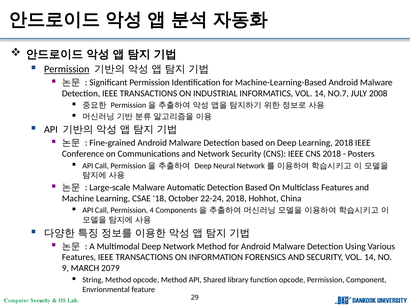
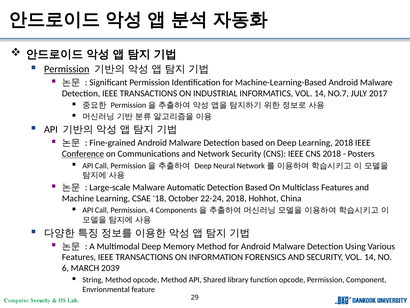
2008: 2008 -> 2017
Conference underline: none -> present
Deep Network: Network -> Memory
9: 9 -> 6
2079: 2079 -> 2039
